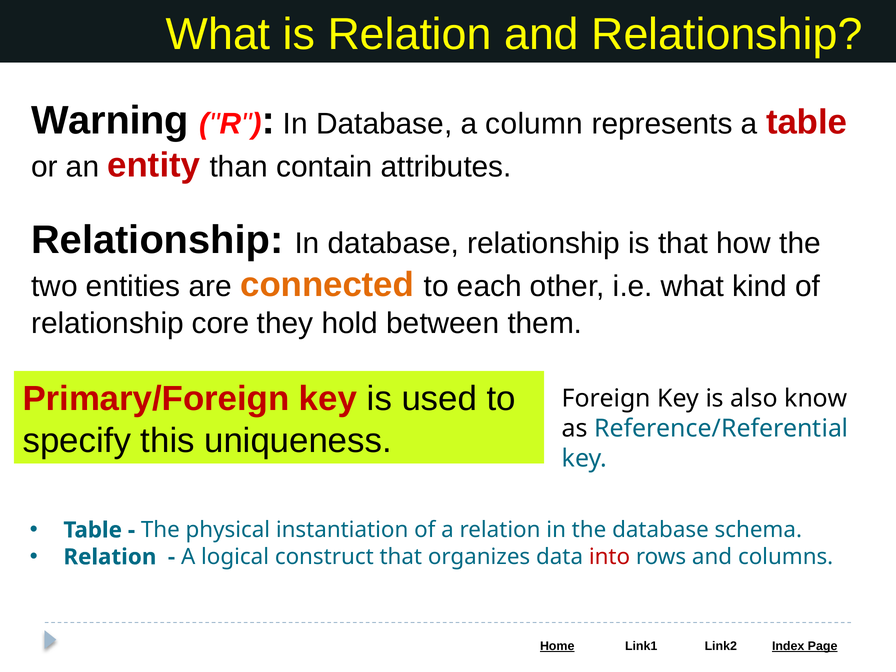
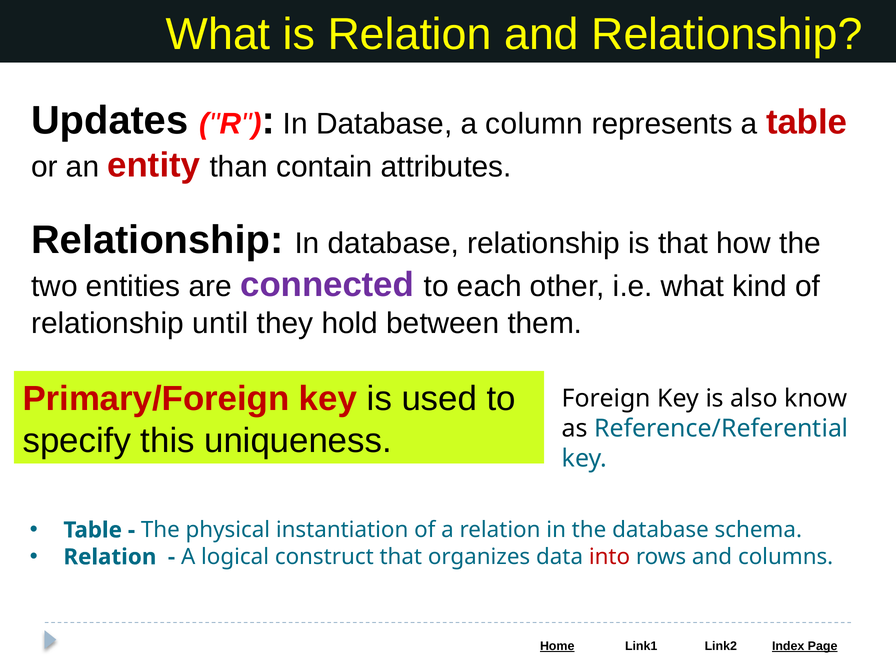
Warning: Warning -> Updates
connected colour: orange -> purple
core: core -> until
